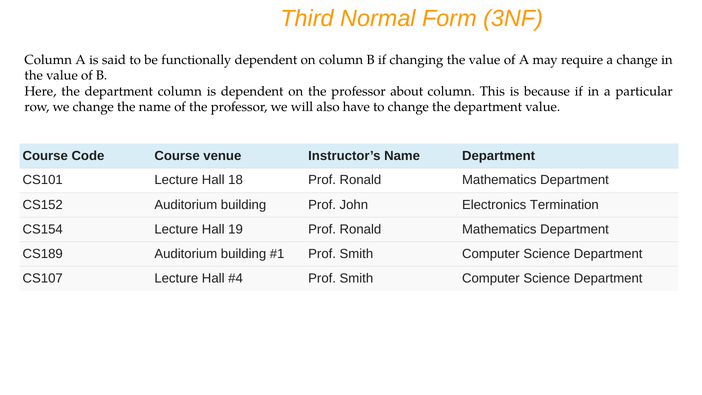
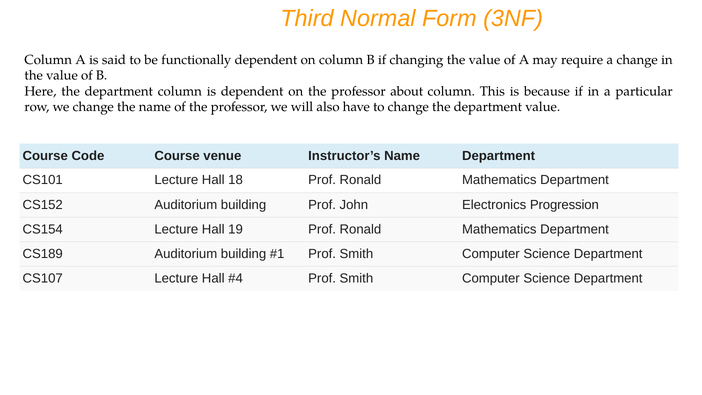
Termination: Termination -> Progression
